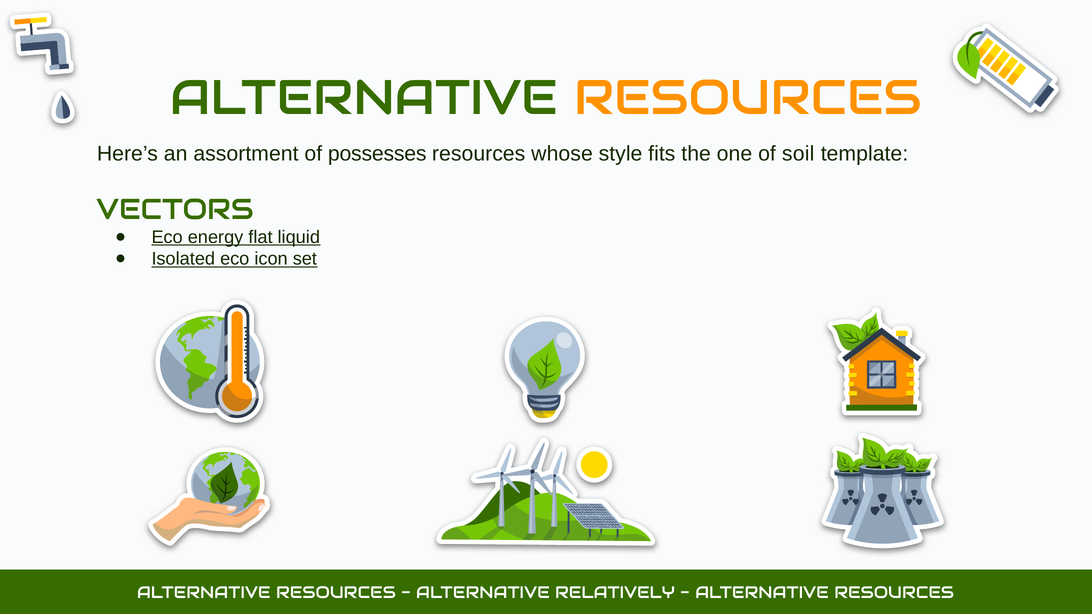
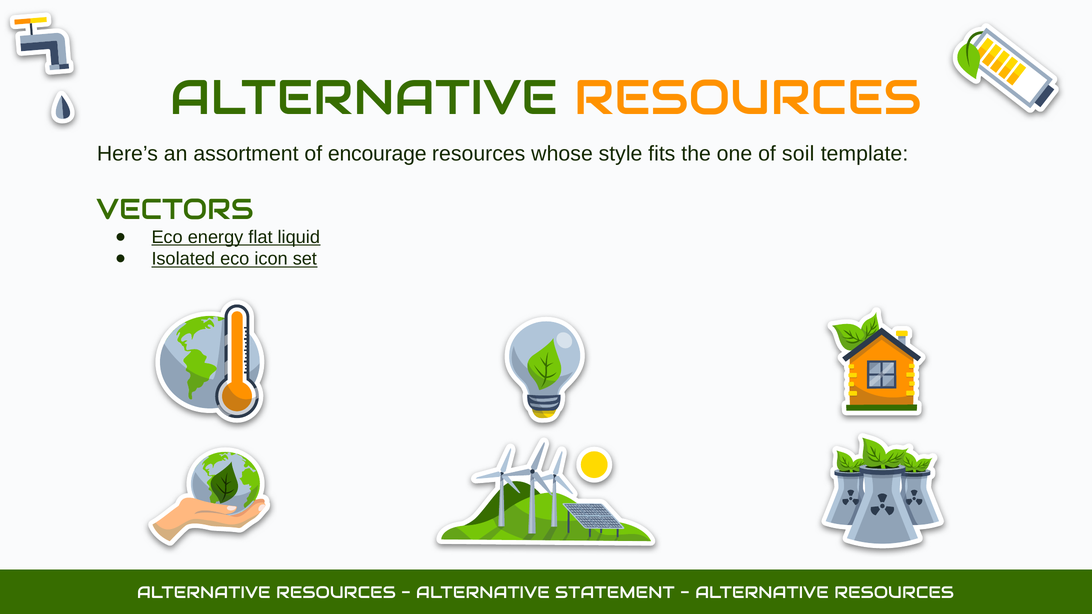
possesses: possesses -> encourage
RELATIVELY: RELATIVELY -> STATEMENT
